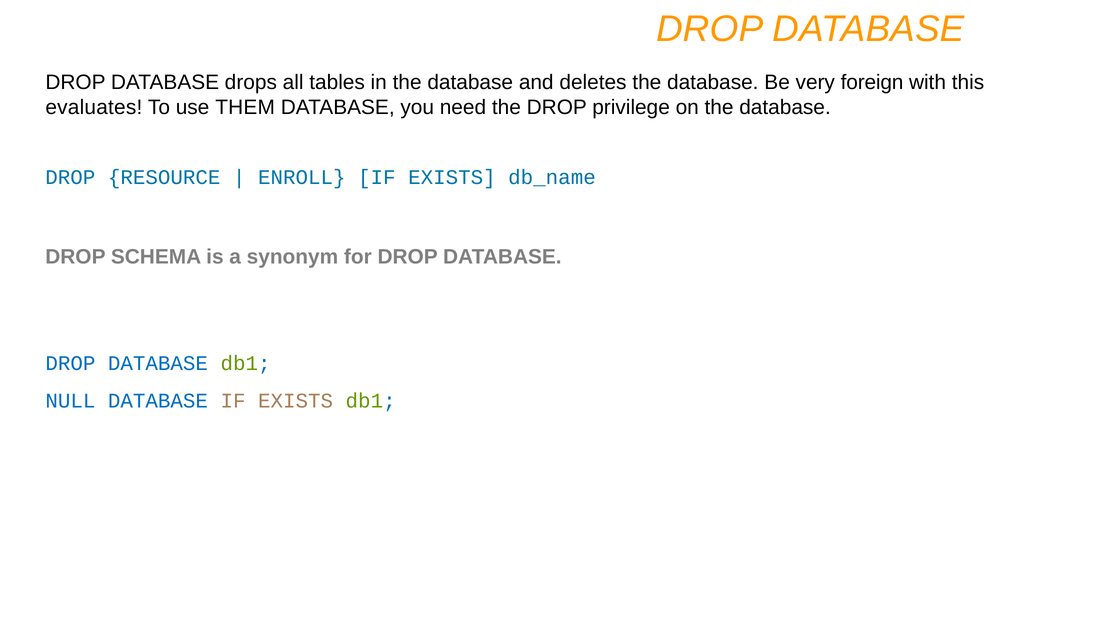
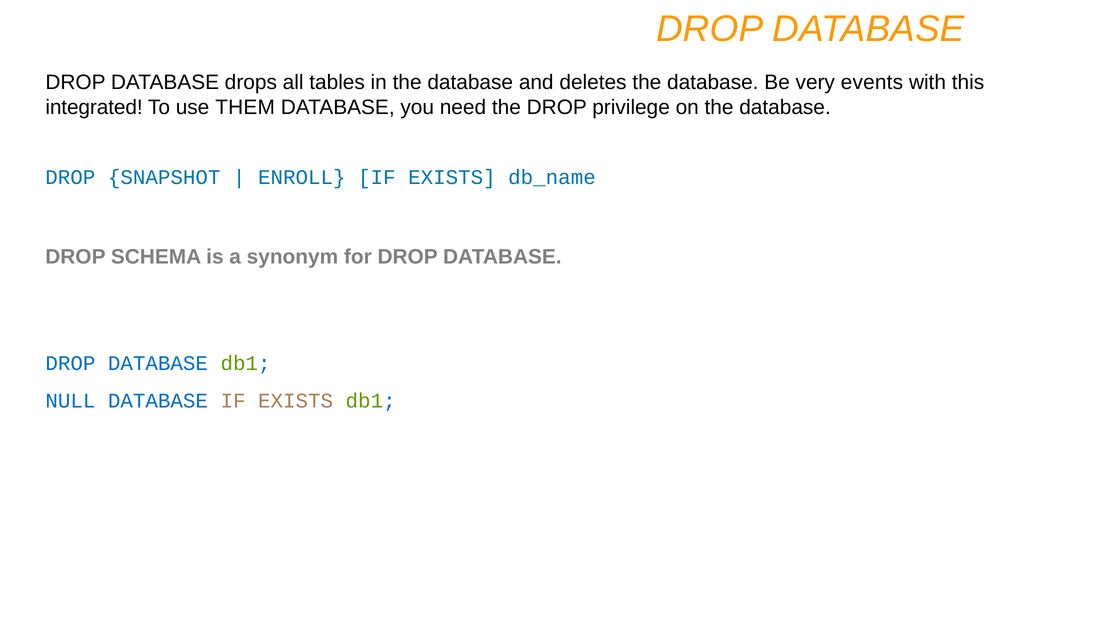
foreign: foreign -> events
evaluates: evaluates -> integrated
RESOURCE: RESOURCE -> SNAPSHOT
